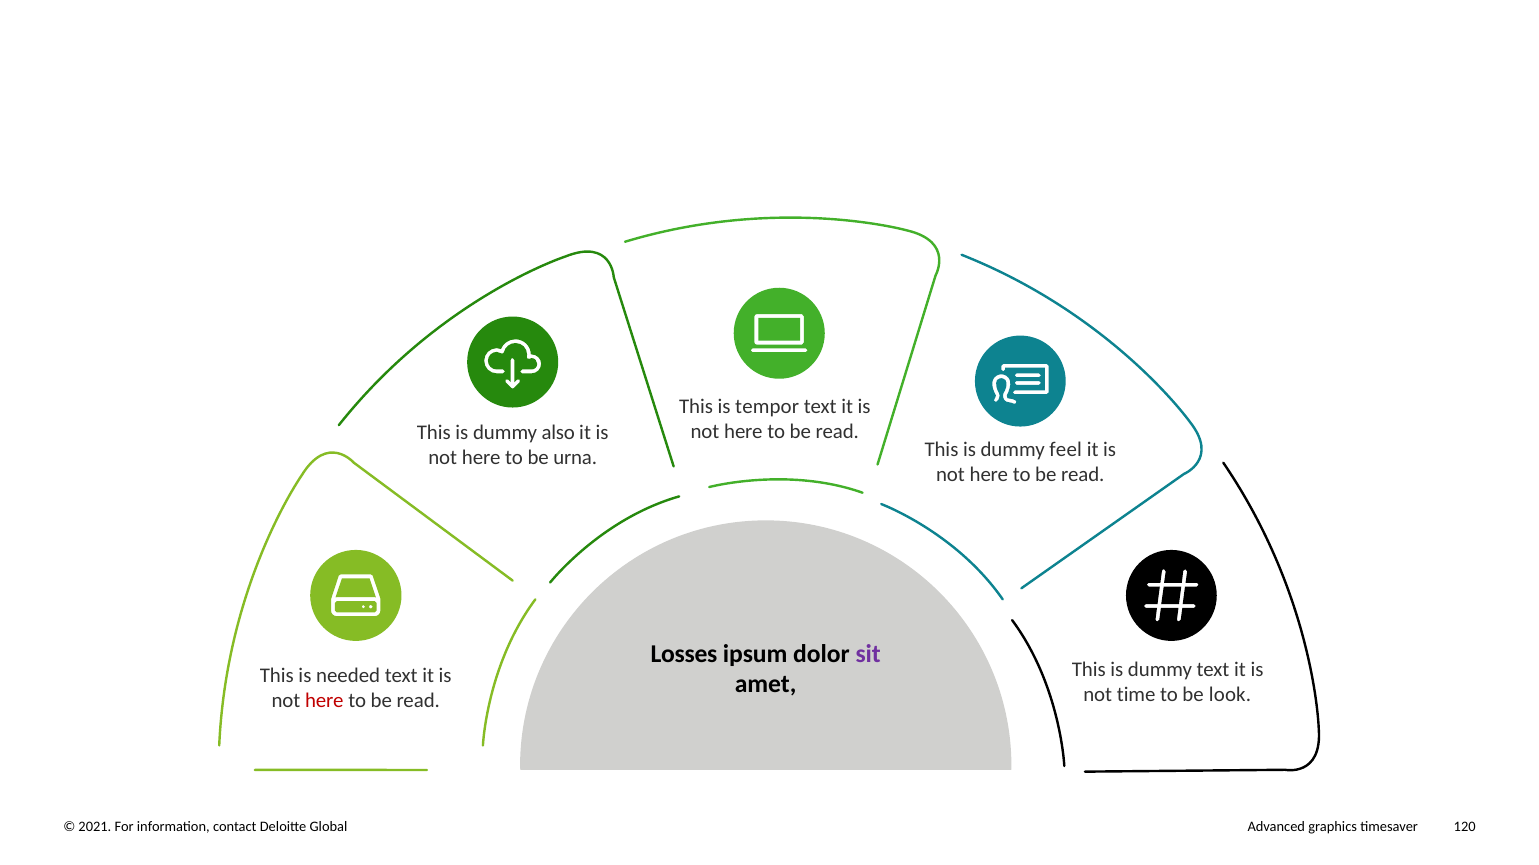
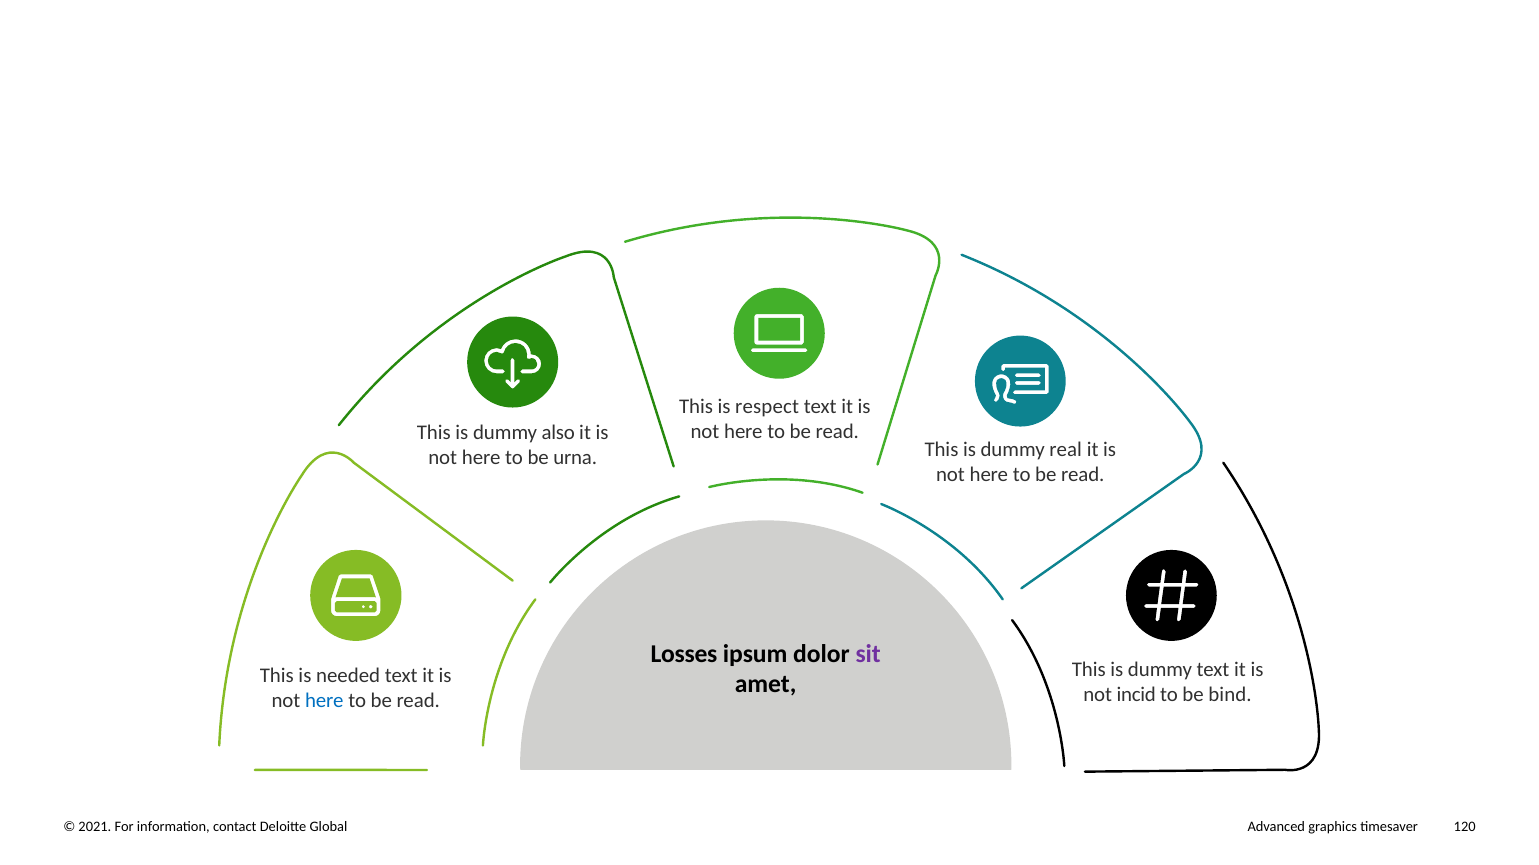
tempor: tempor -> respect
feel: feel -> real
time: time -> incid
look: look -> bind
here at (324, 701) colour: red -> blue
